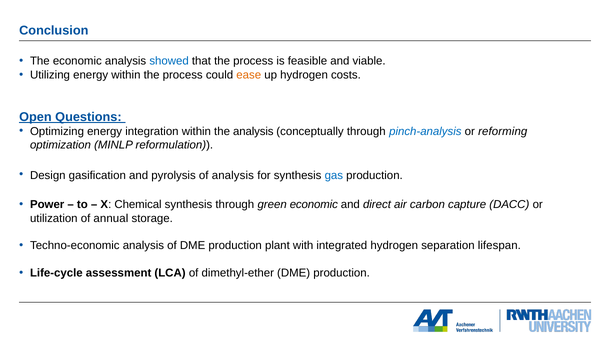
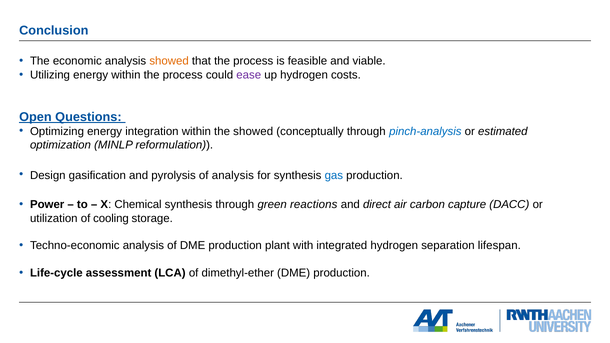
showed at (169, 61) colour: blue -> orange
ease colour: orange -> purple
the analysis: analysis -> showed
reforming: reforming -> estimated
green economic: economic -> reactions
annual: annual -> cooling
